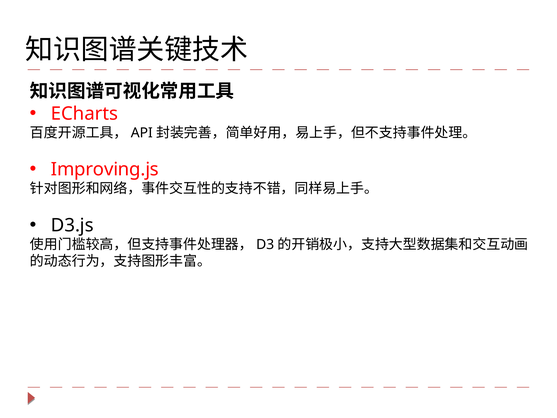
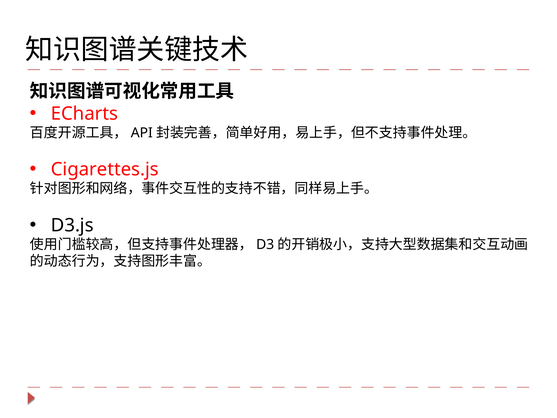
Improving.js: Improving.js -> Cigarettes.js
